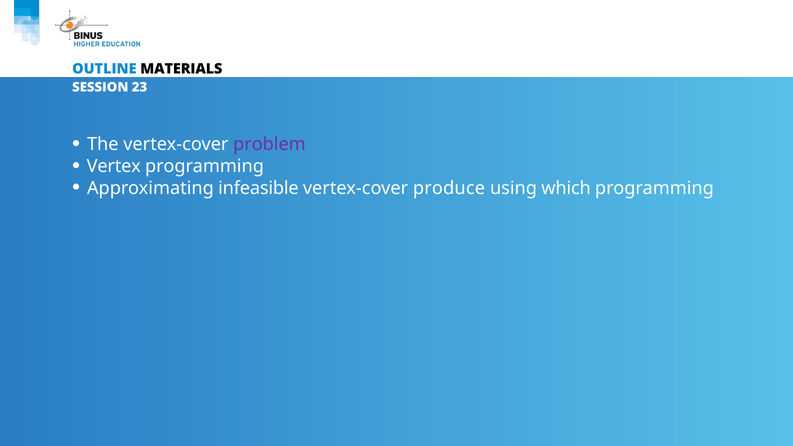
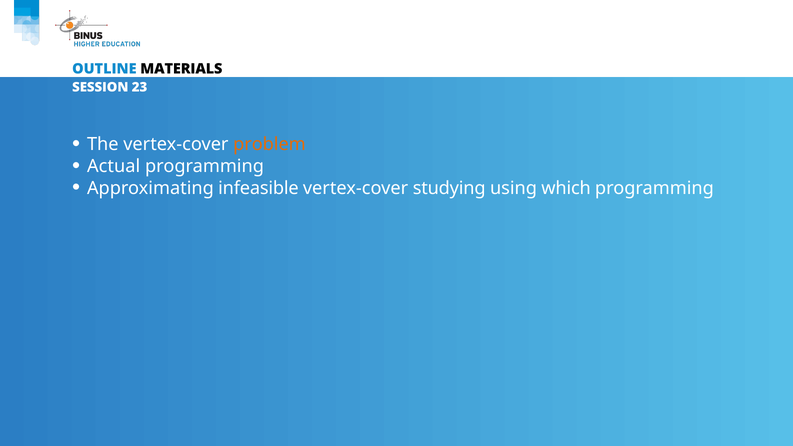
problem colour: purple -> orange
Vertex: Vertex -> Actual
produce: produce -> studying
